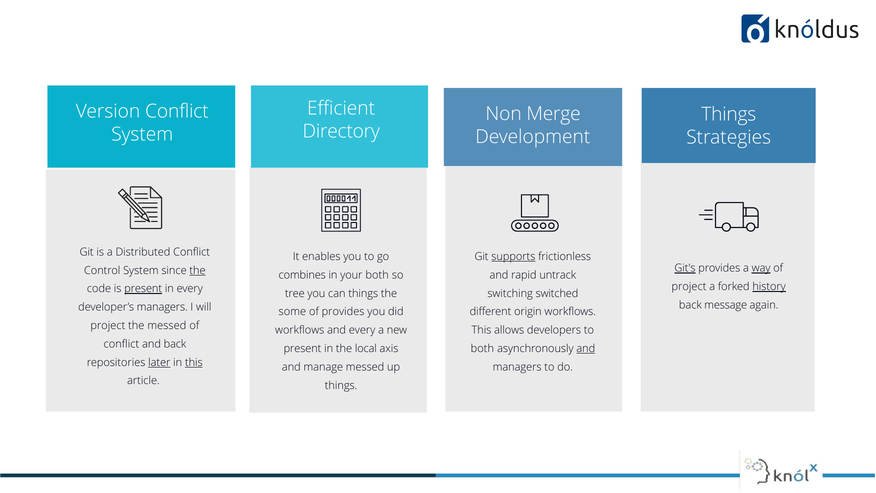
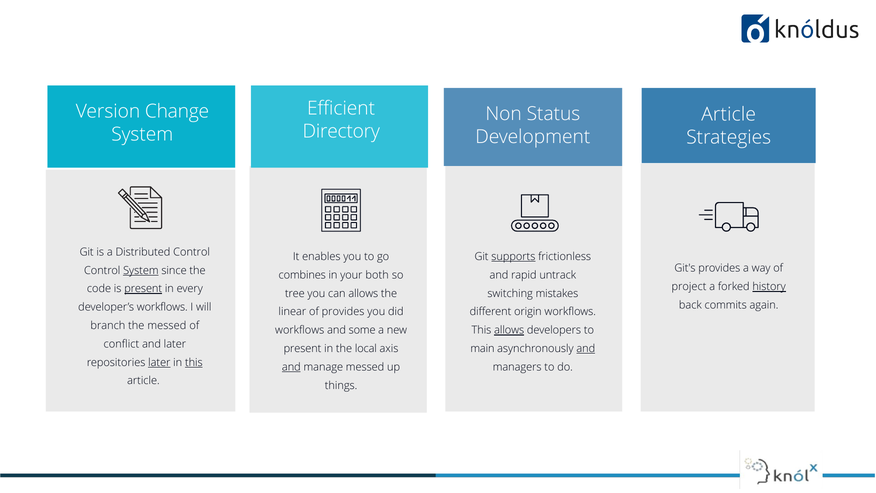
Version Conflict: Conflict -> Change
Merge: Merge -> Status
Things at (729, 114): Things -> Article
Distributed Conflict: Conflict -> Control
Git's underline: present -> none
way underline: present -> none
System at (141, 270) underline: none -> present
the at (198, 270) underline: present -> none
can things: things -> allows
switched: switched -> mistakes
message: message -> commits
developer’s managers: managers -> workflows
some: some -> linear
project at (108, 325): project -> branch
and every: every -> some
allows at (509, 330) underline: none -> present
and back: back -> later
both at (482, 348): both -> main
and at (291, 367) underline: none -> present
